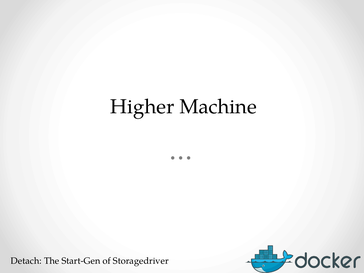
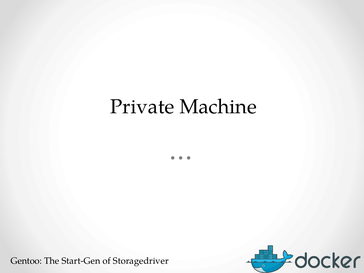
Higher: Higher -> Private
Detach: Detach -> Gentoo
